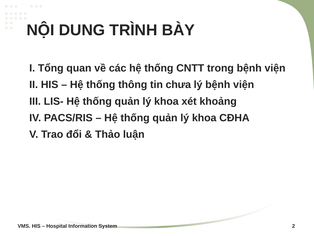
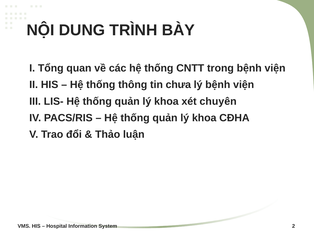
khoảng: khoảng -> chuyên
